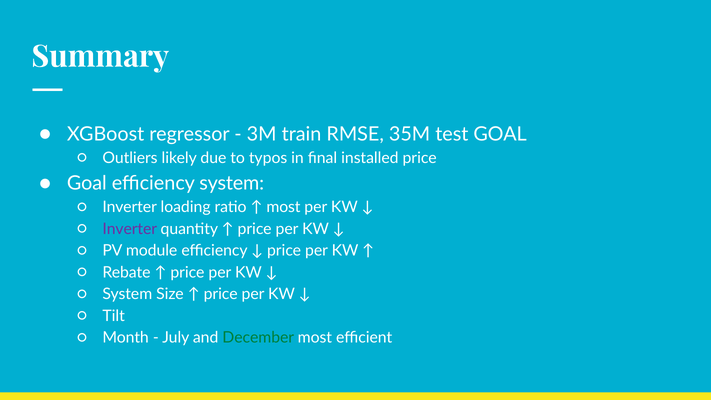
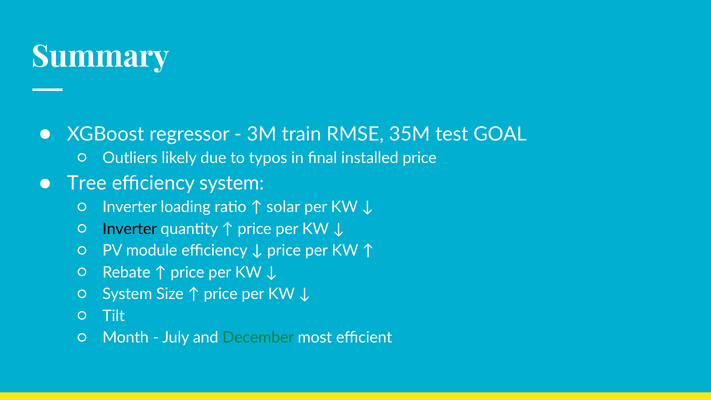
Goal at (87, 183): Goal -> Tree
most at (283, 207): most -> solar
Inverter at (130, 229) colour: purple -> black
